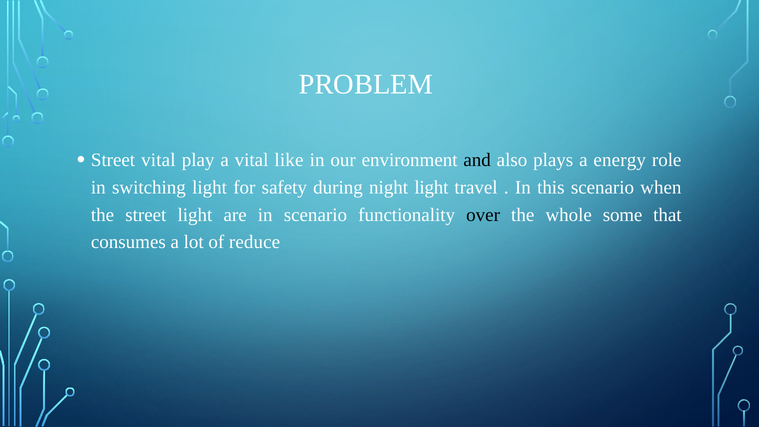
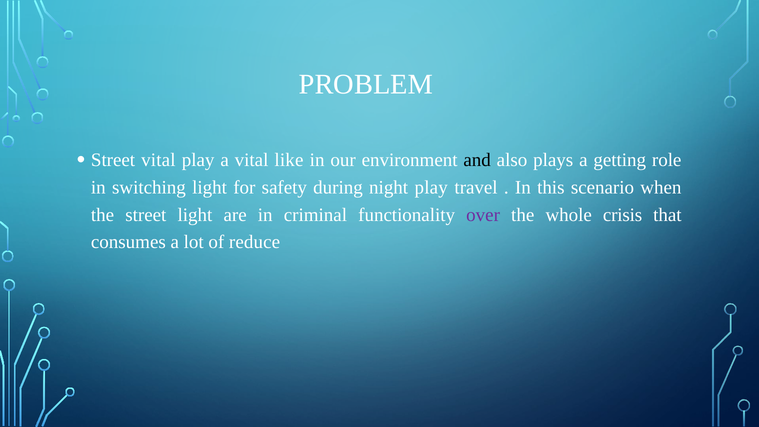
energy: energy -> getting
night light: light -> play
in scenario: scenario -> criminal
over colour: black -> purple
some: some -> crisis
